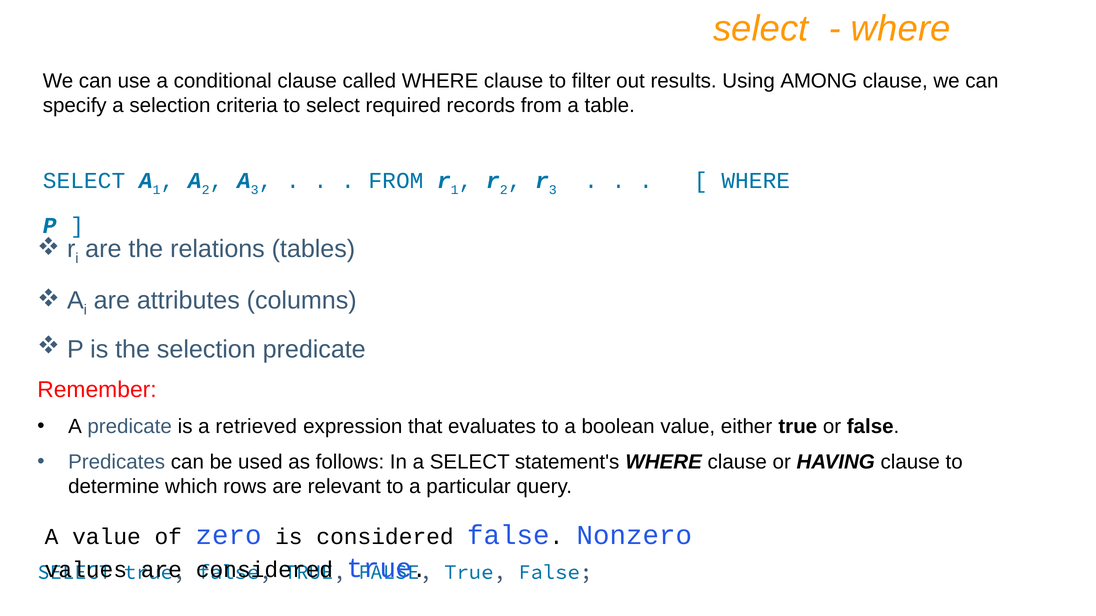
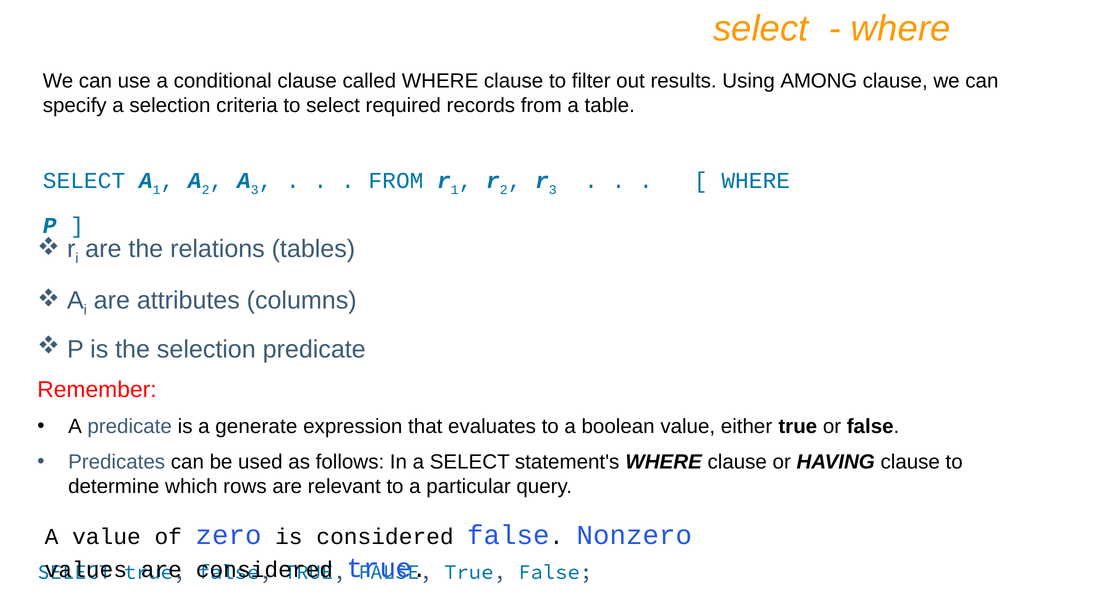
retrieved: retrieved -> generate
